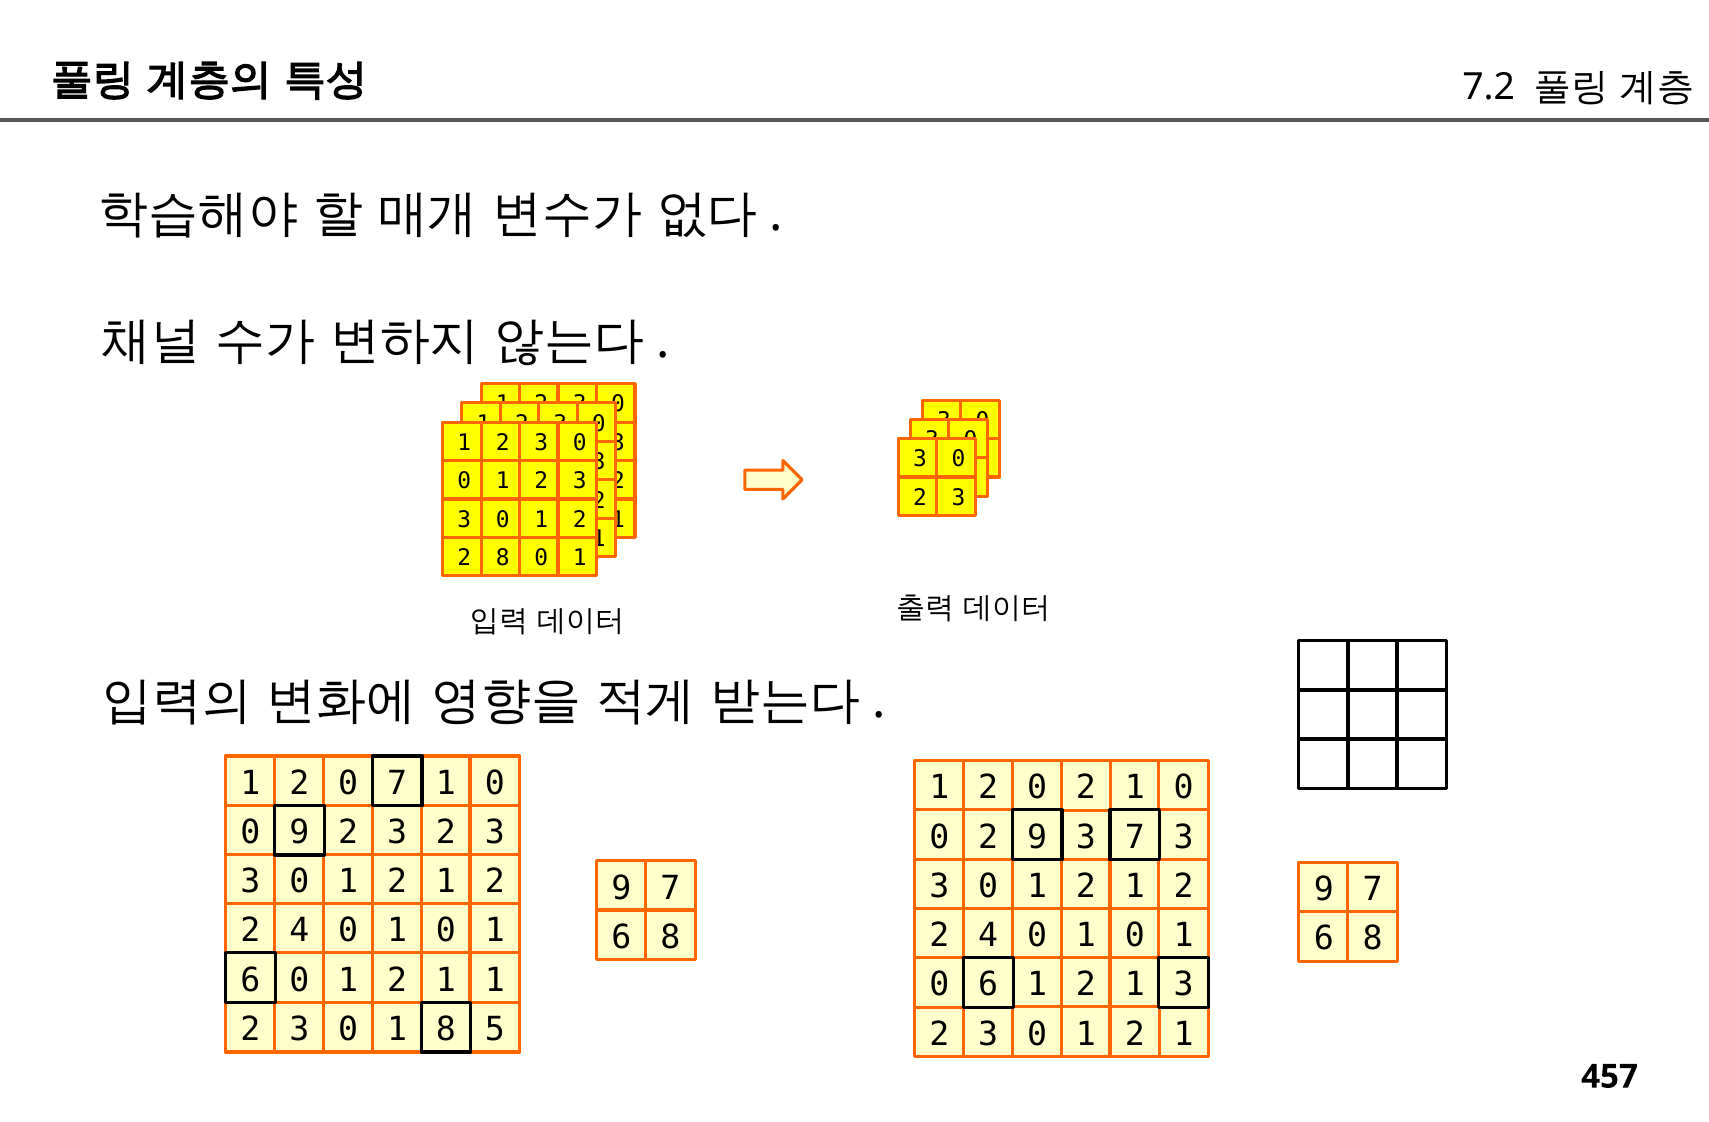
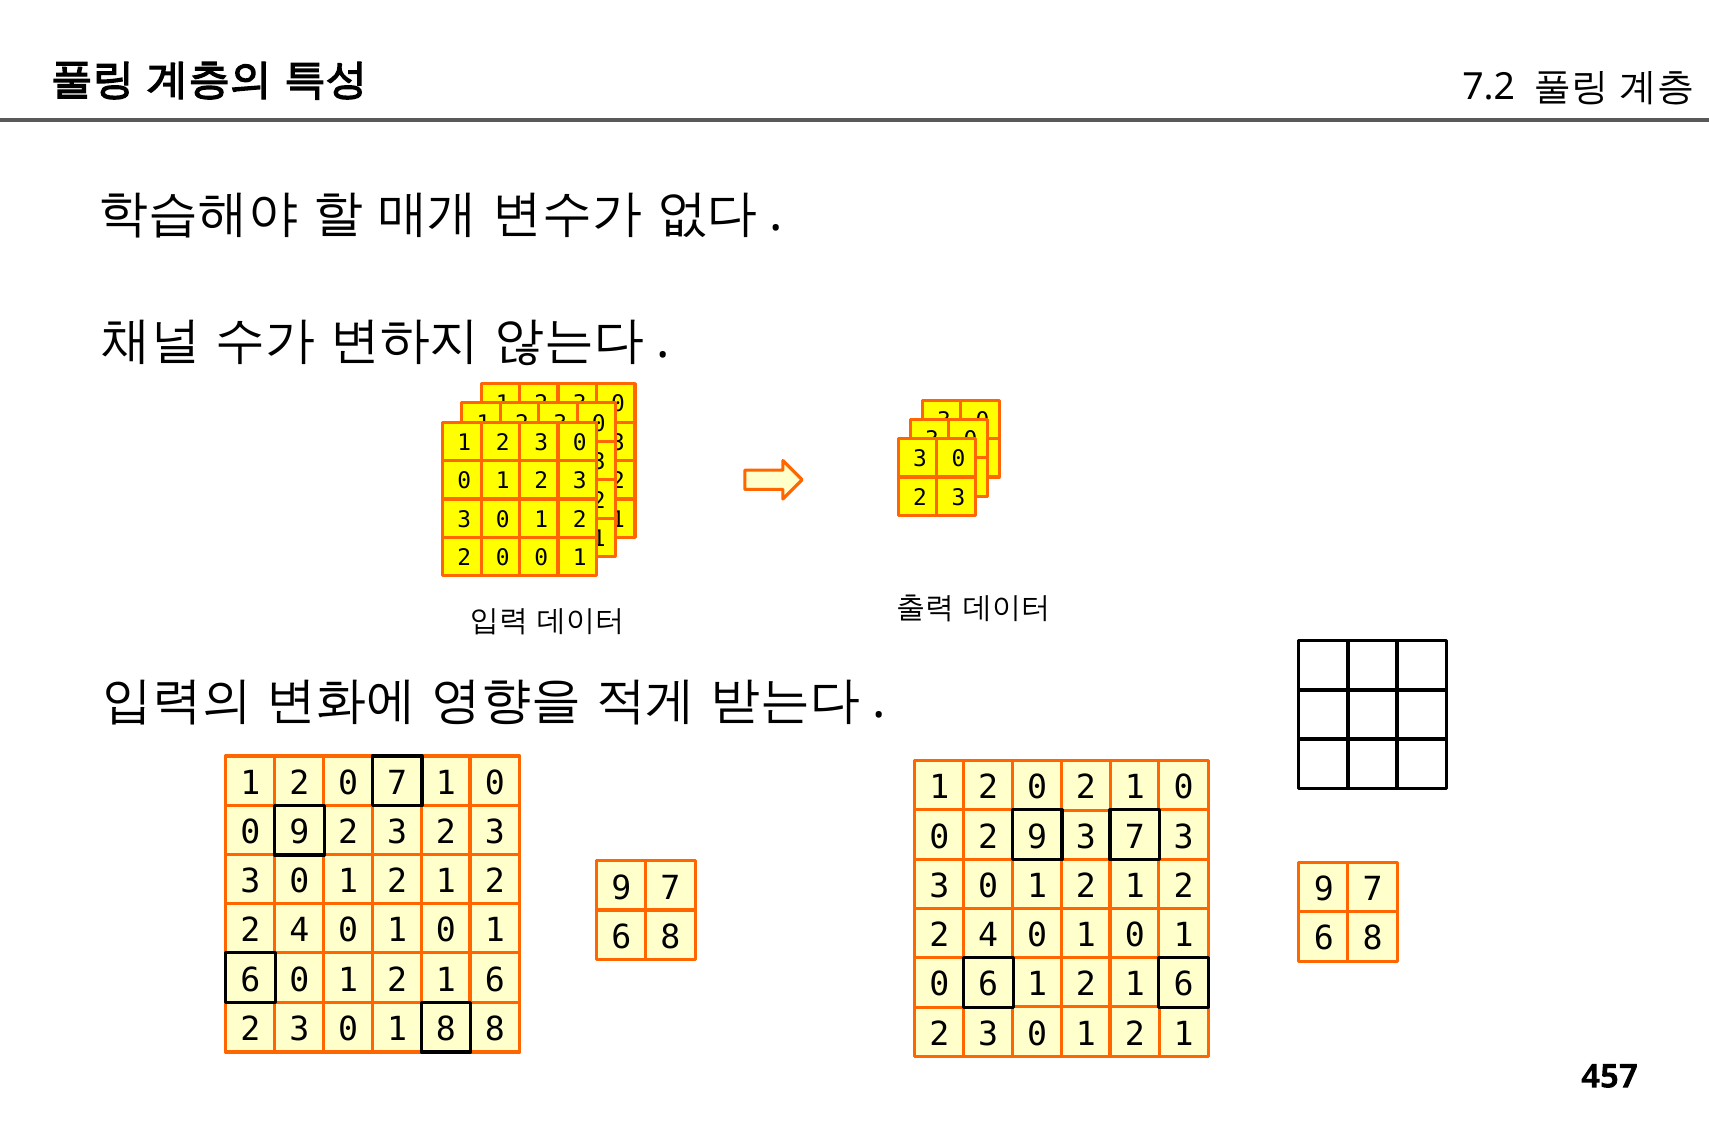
8 at (503, 559): 8 -> 0
2 1 1: 1 -> 6
6 3: 3 -> 6
1 5: 5 -> 8
